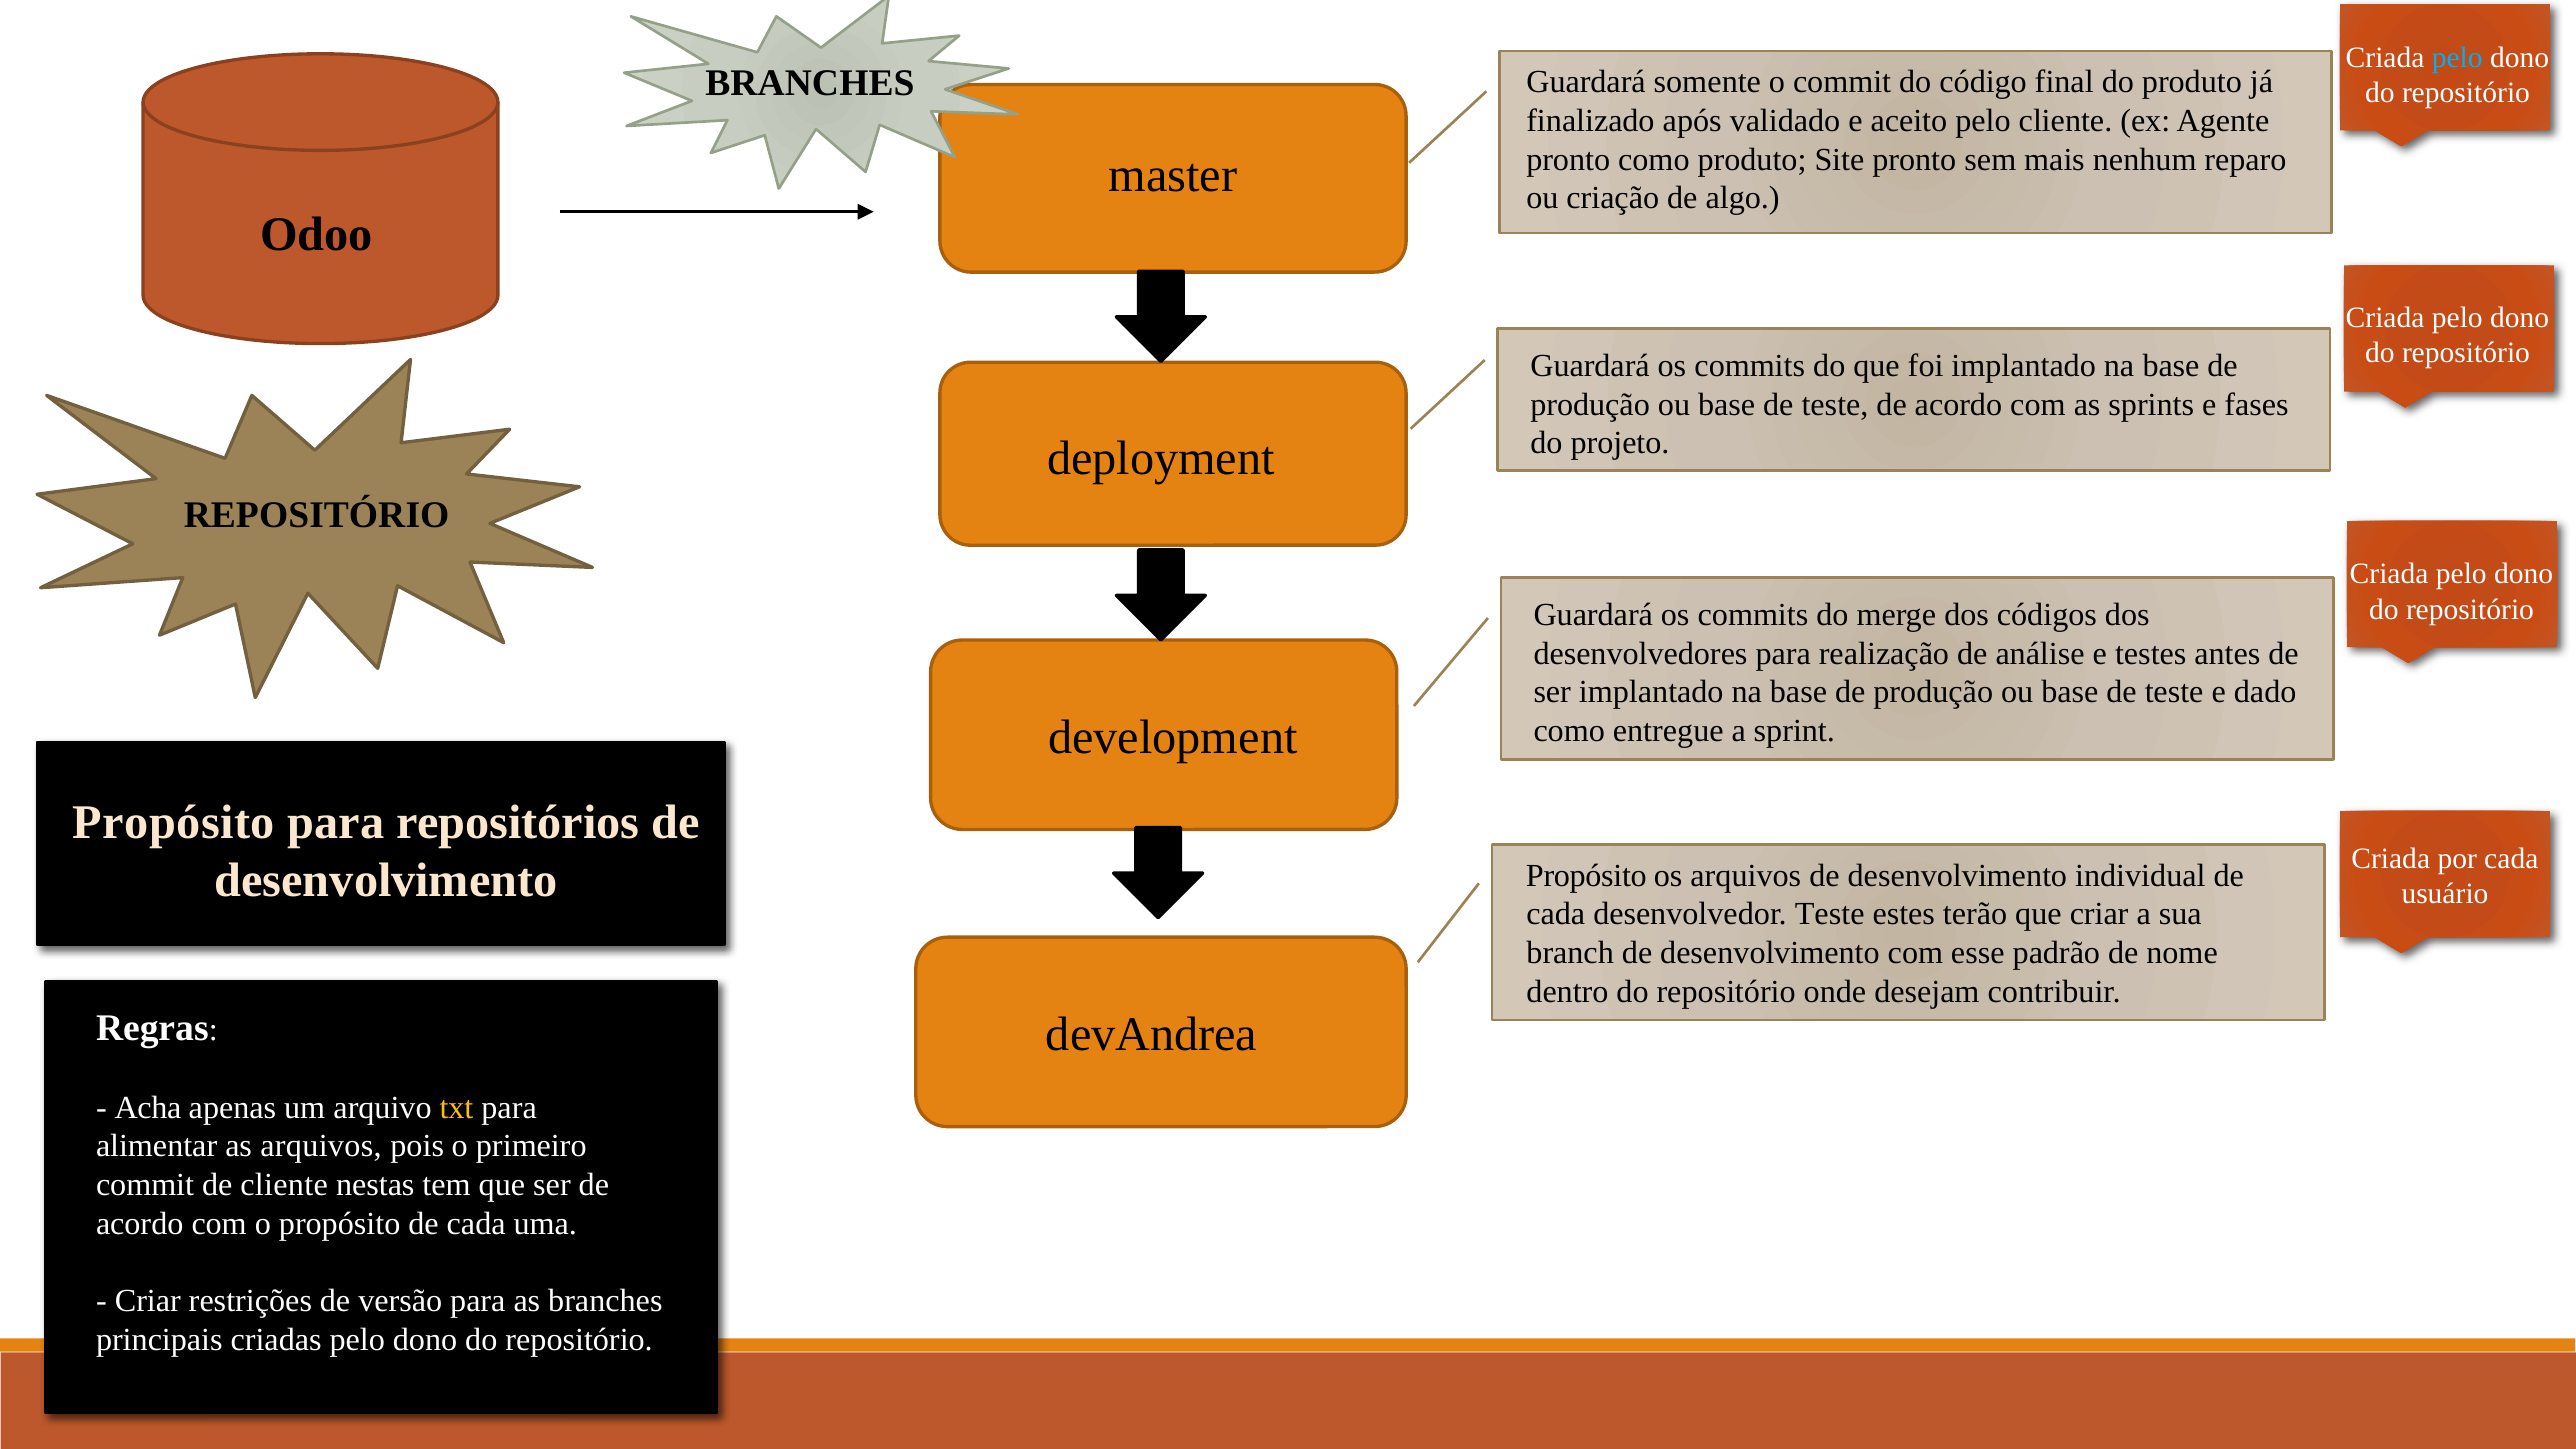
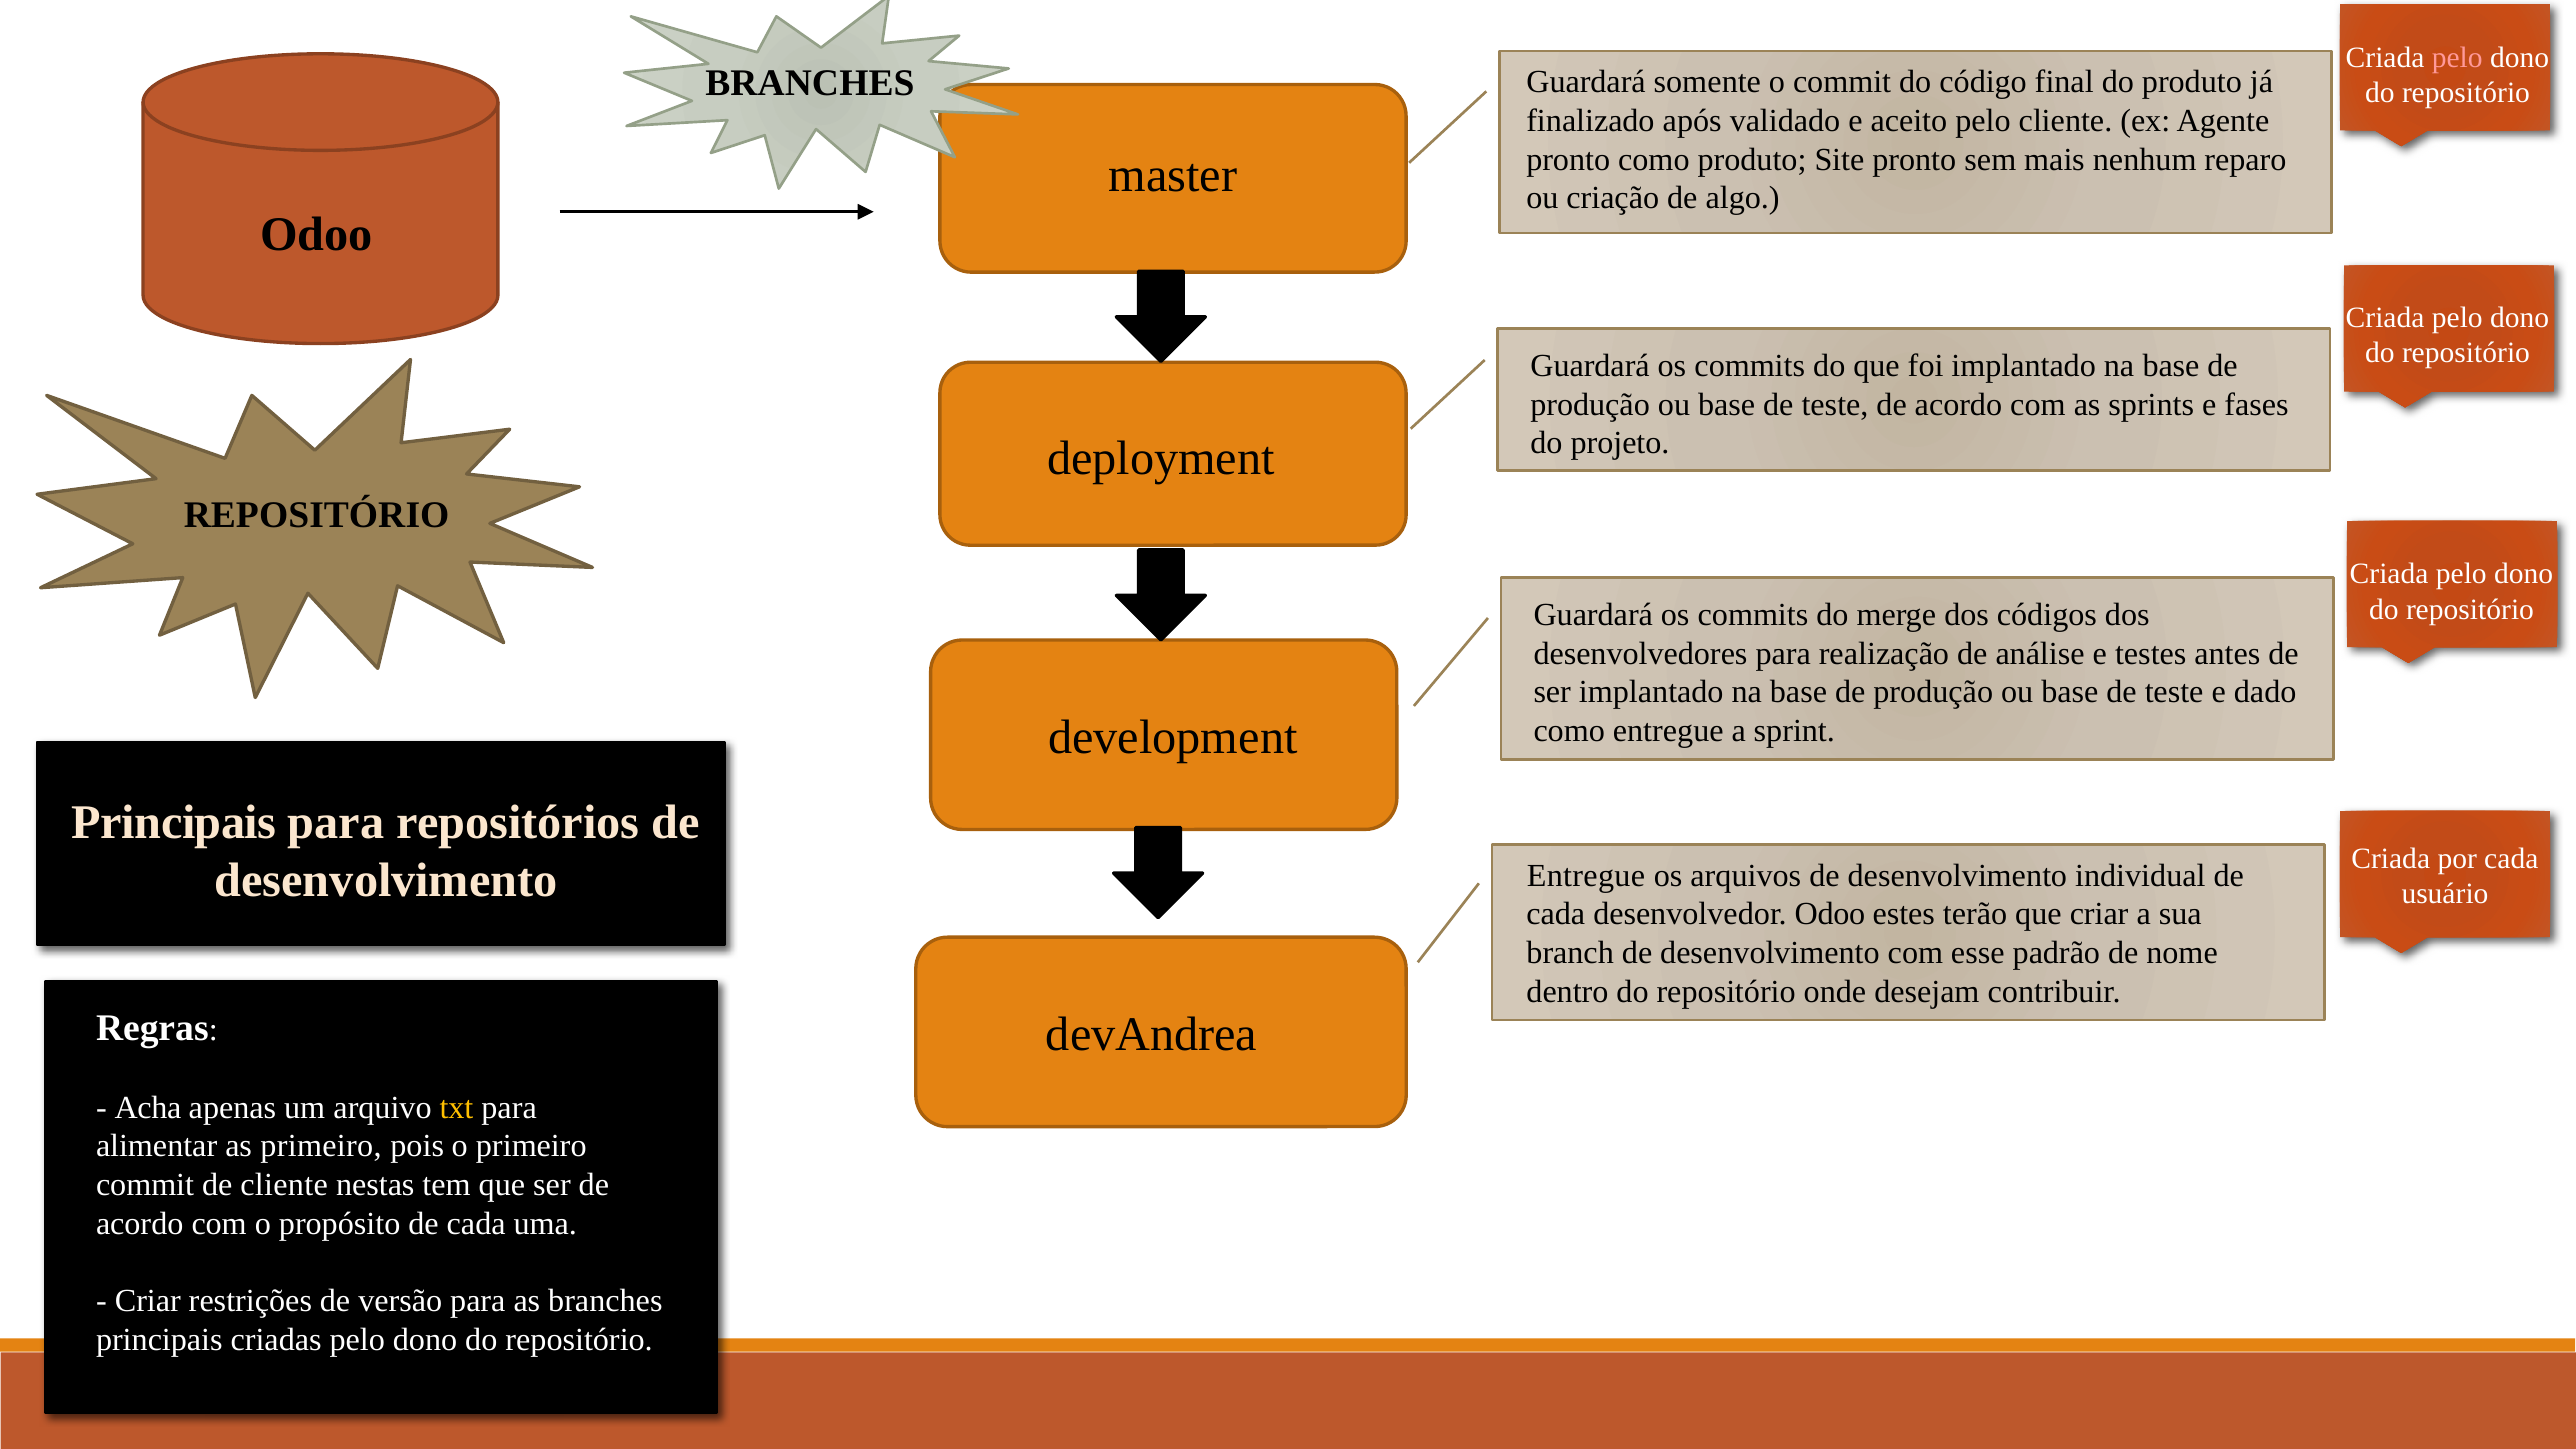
pelo at (2457, 58) colour: light blue -> pink
Propósito at (174, 823): Propósito -> Principais
Propósito at (1586, 876): Propósito -> Entregue
desenvolvedor Teste: Teste -> Odoo
as arquivos: arquivos -> primeiro
